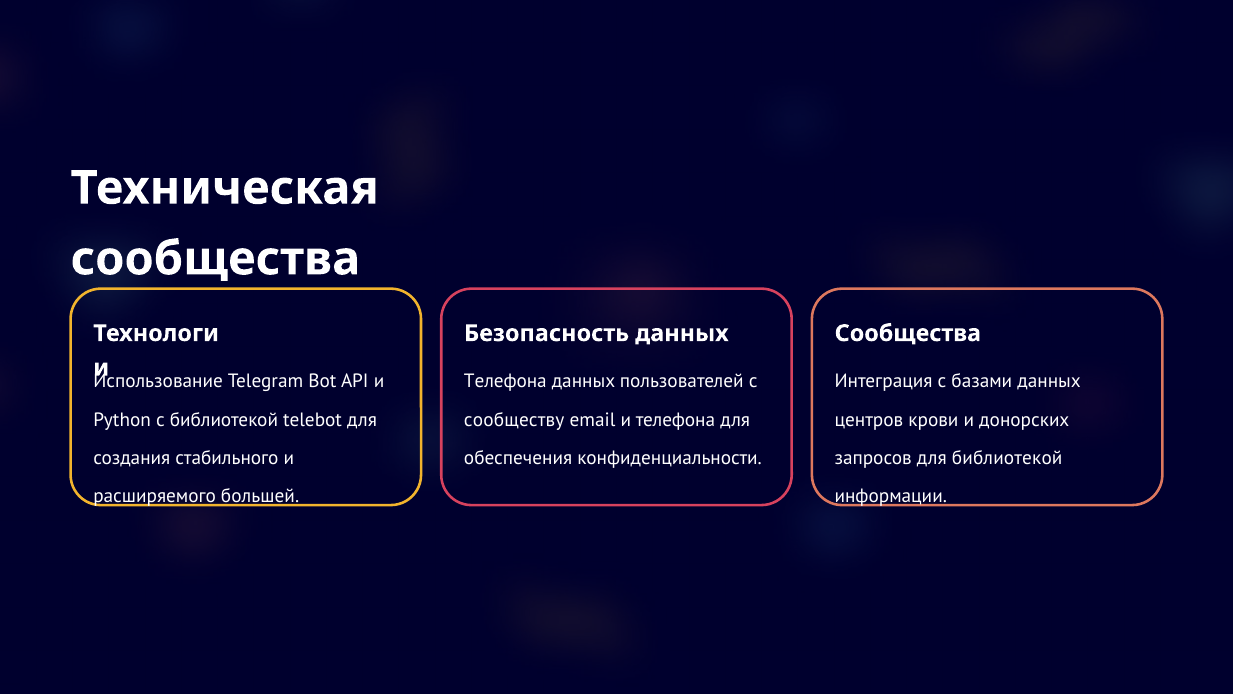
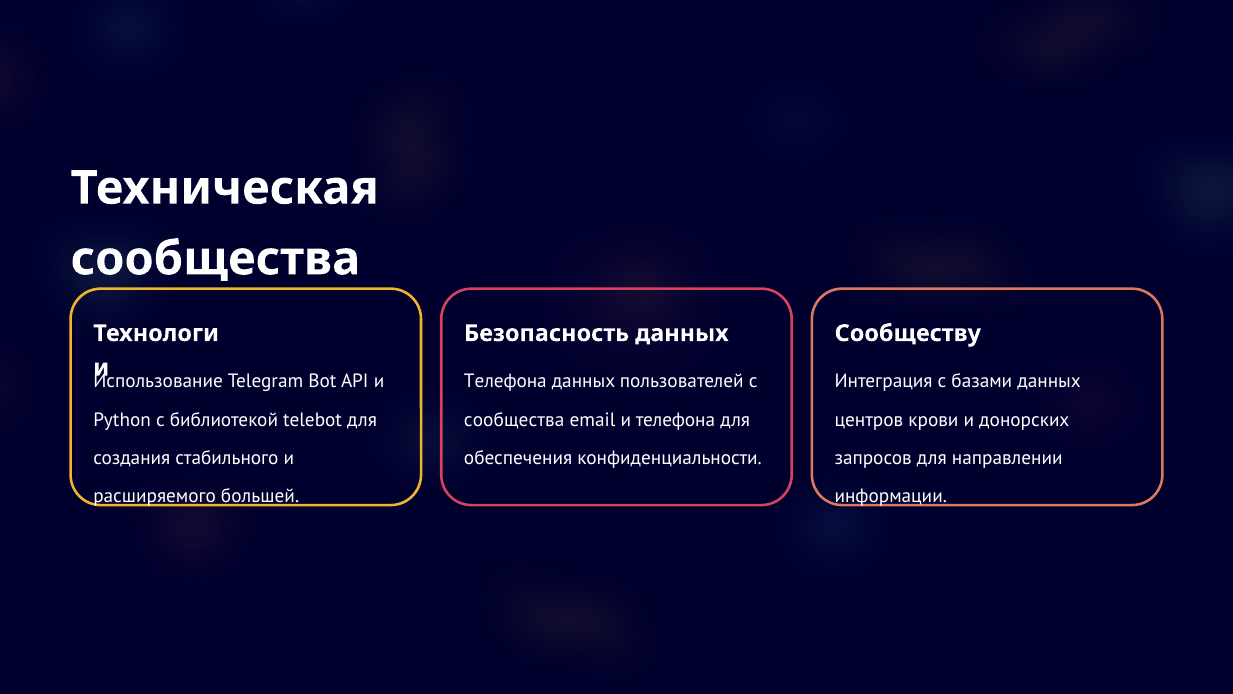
Сообщества at (908, 333): Сообщества -> Сообществу
сообществу at (514, 419): сообществу -> сообщества
для библиотекой: библиотекой -> направлении
